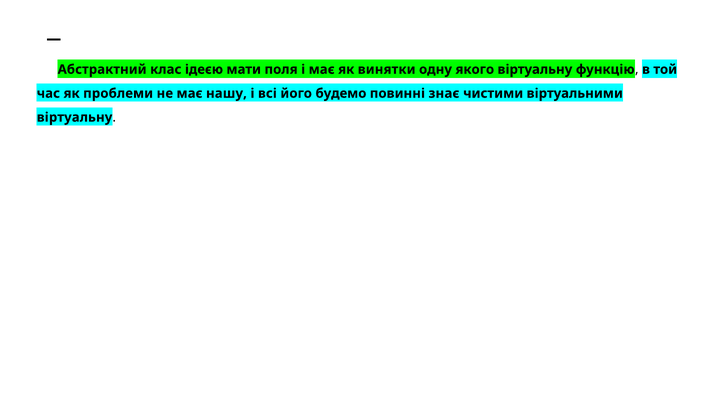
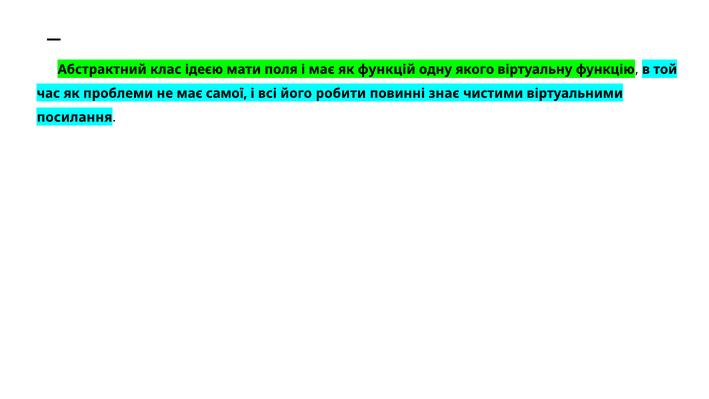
винятки: винятки -> функцій
нашу: нашу -> самої
будемо: будемо -> робити
віртуальну at (75, 117): віртуальну -> посилання
